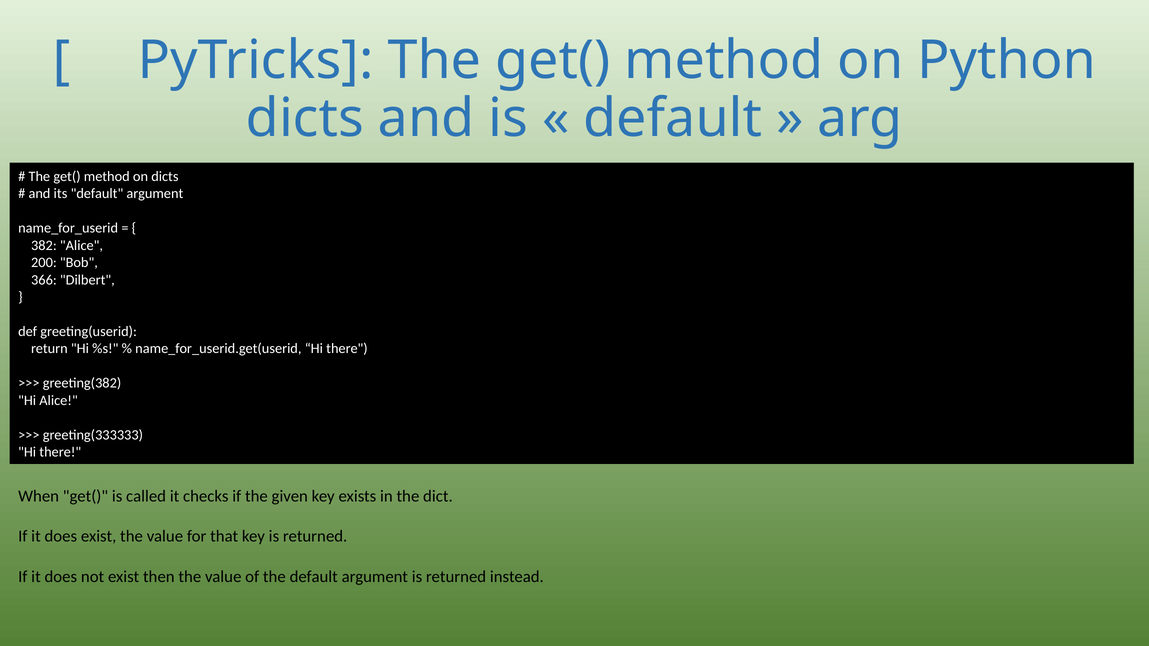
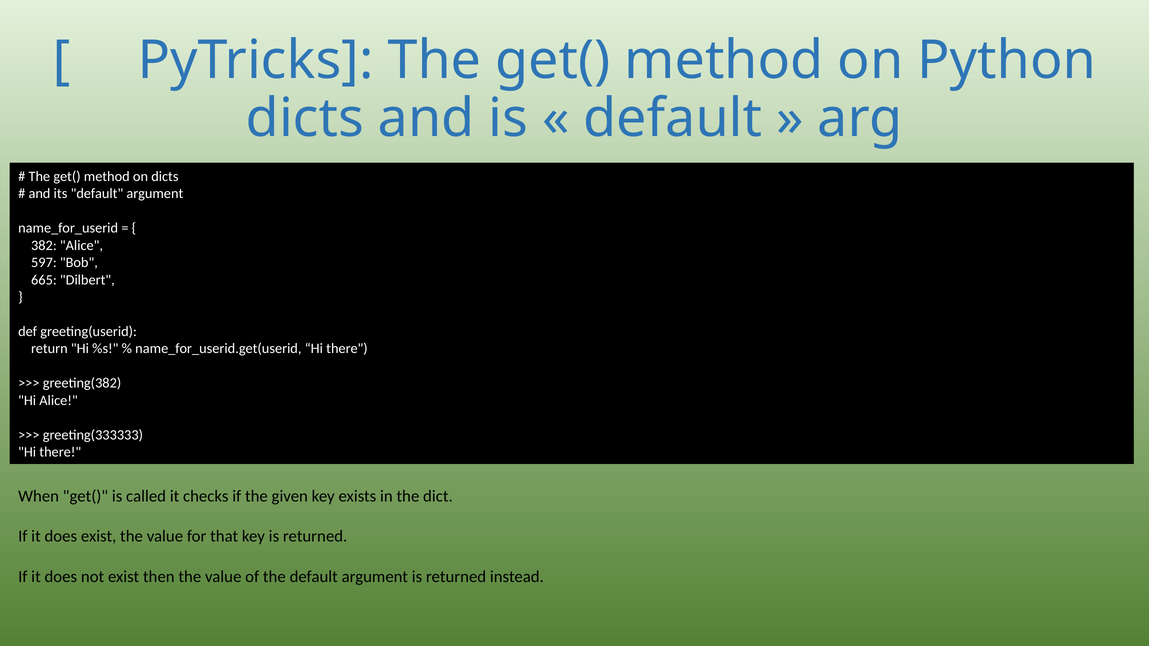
200: 200 -> 597
366: 366 -> 665
